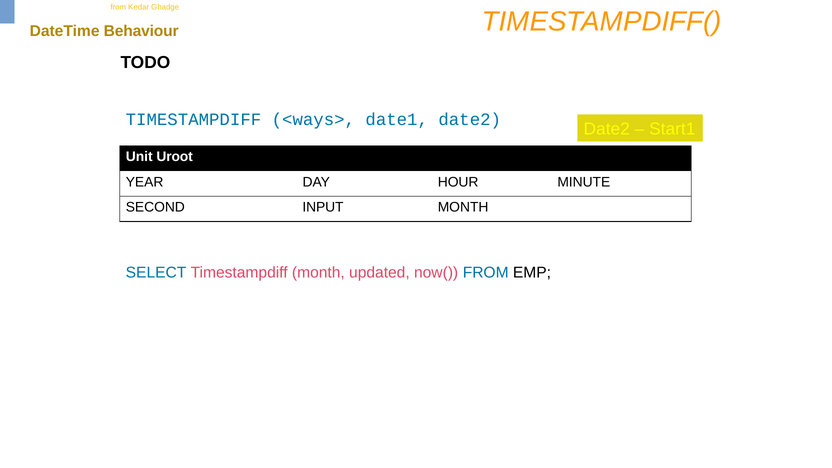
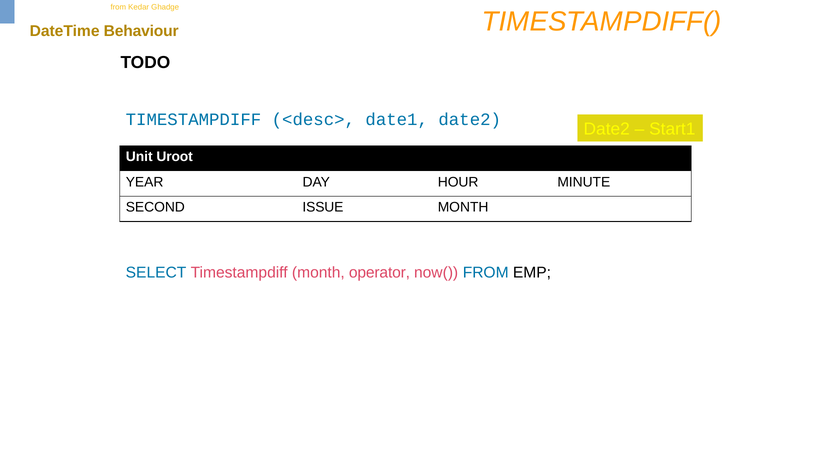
<ways>: <ways> -> <desc>
INPUT: INPUT -> ISSUE
updated: updated -> operator
